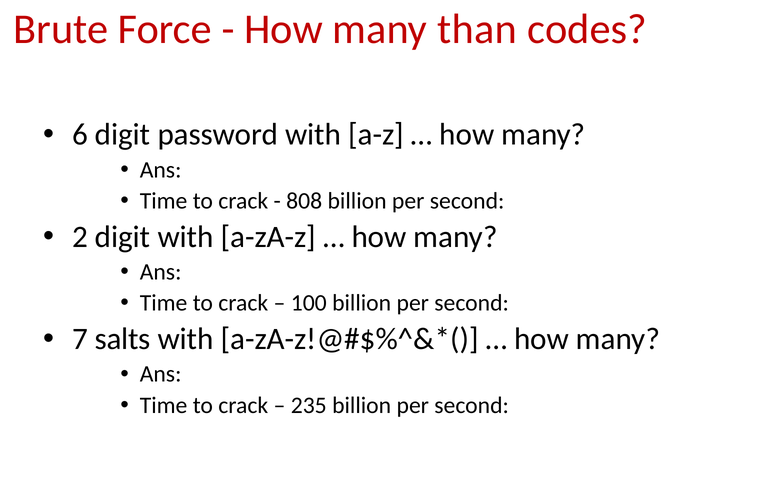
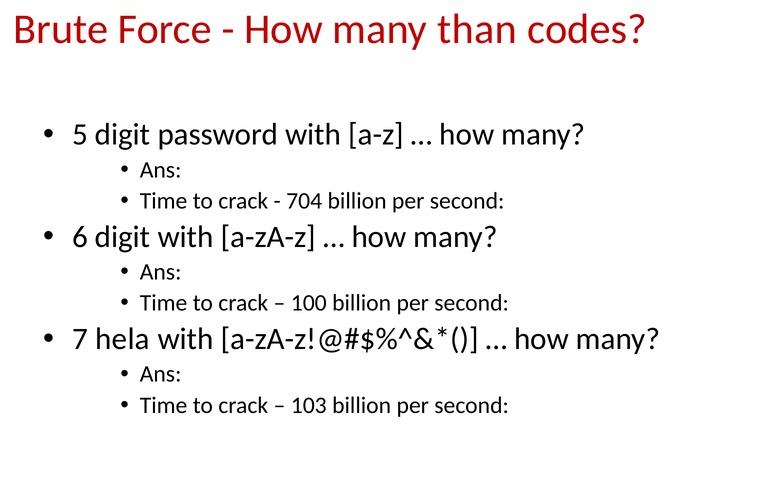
6: 6 -> 5
808: 808 -> 704
2: 2 -> 6
salts: salts -> hela
235: 235 -> 103
